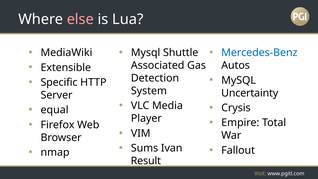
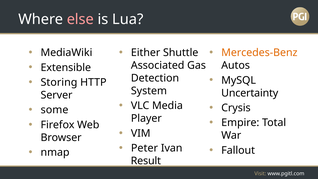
Mysql at (146, 53): Mysql -> Either
Mercedes-Benz colour: blue -> orange
Specific: Specific -> Storing
equal: equal -> some
Sums: Sums -> Peter
